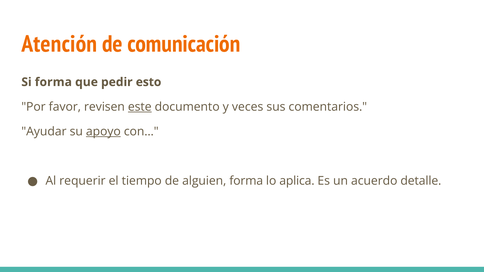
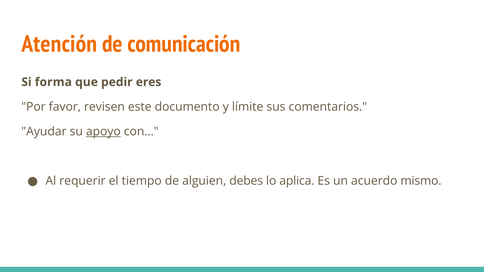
esto: esto -> eres
este underline: present -> none
veces: veces -> límite
alguien forma: forma -> debes
detalle: detalle -> mismo
